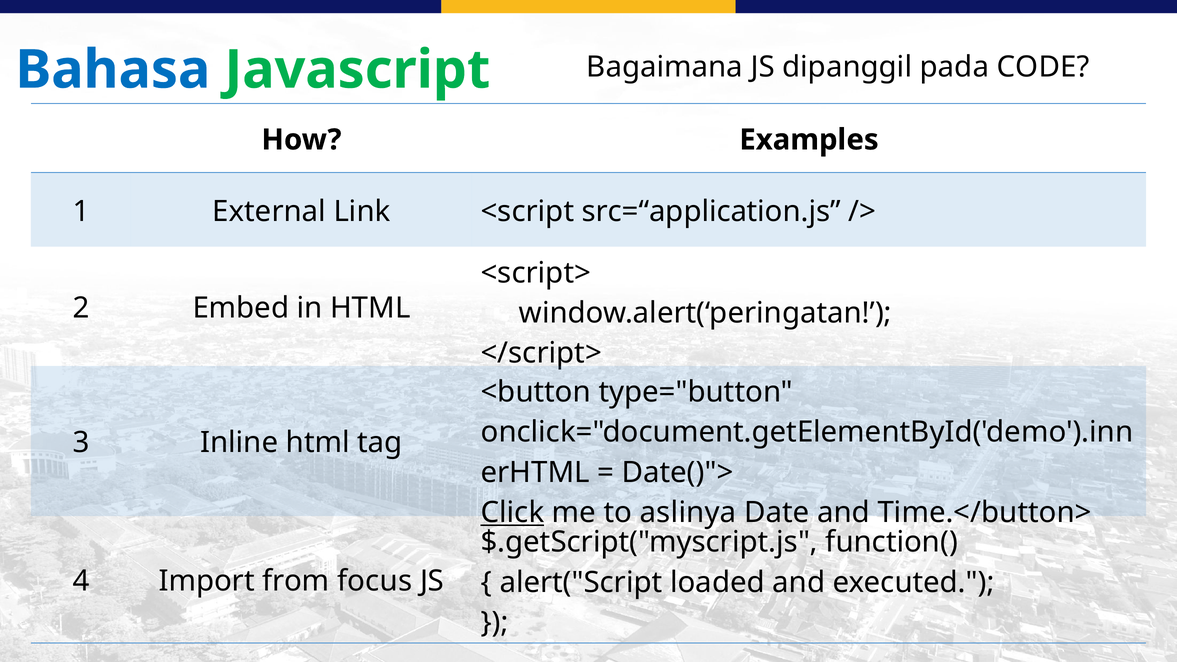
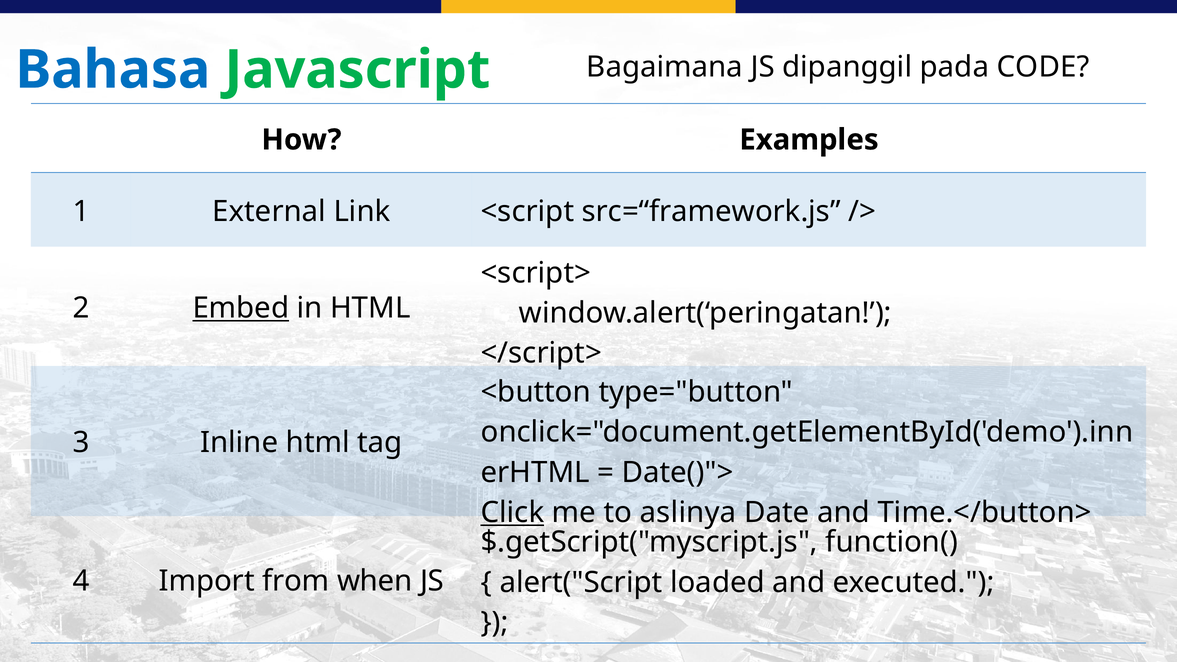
src=“application.js: src=“application.js -> src=“framework.js
Embed underline: none -> present
focus: focus -> when
